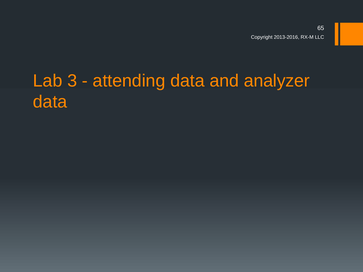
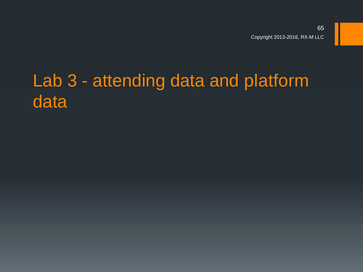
analyzer: analyzer -> platform
